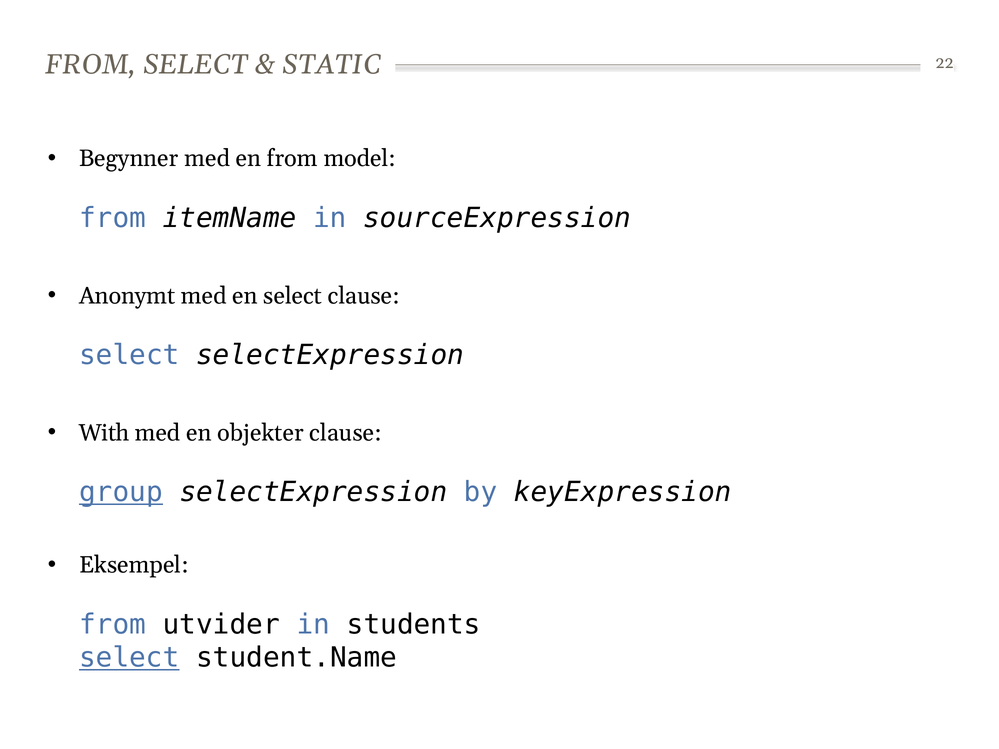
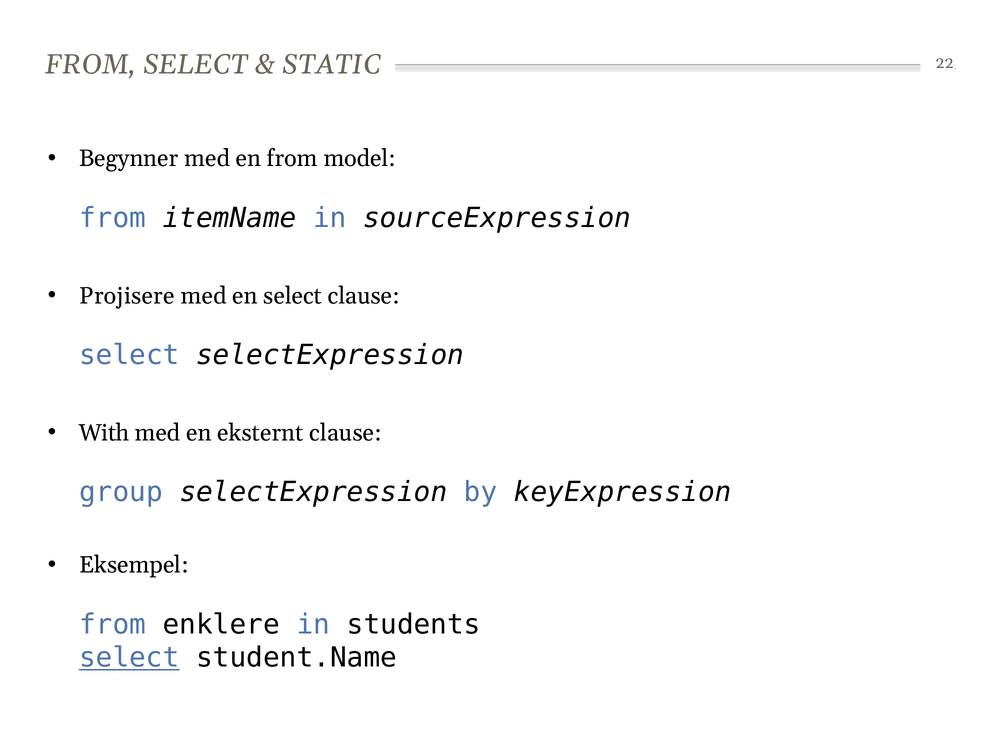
Anonymt: Anonymt -> Projisere
objekter: objekter -> eksternt
group underline: present -> none
utvider: utvider -> enklere
